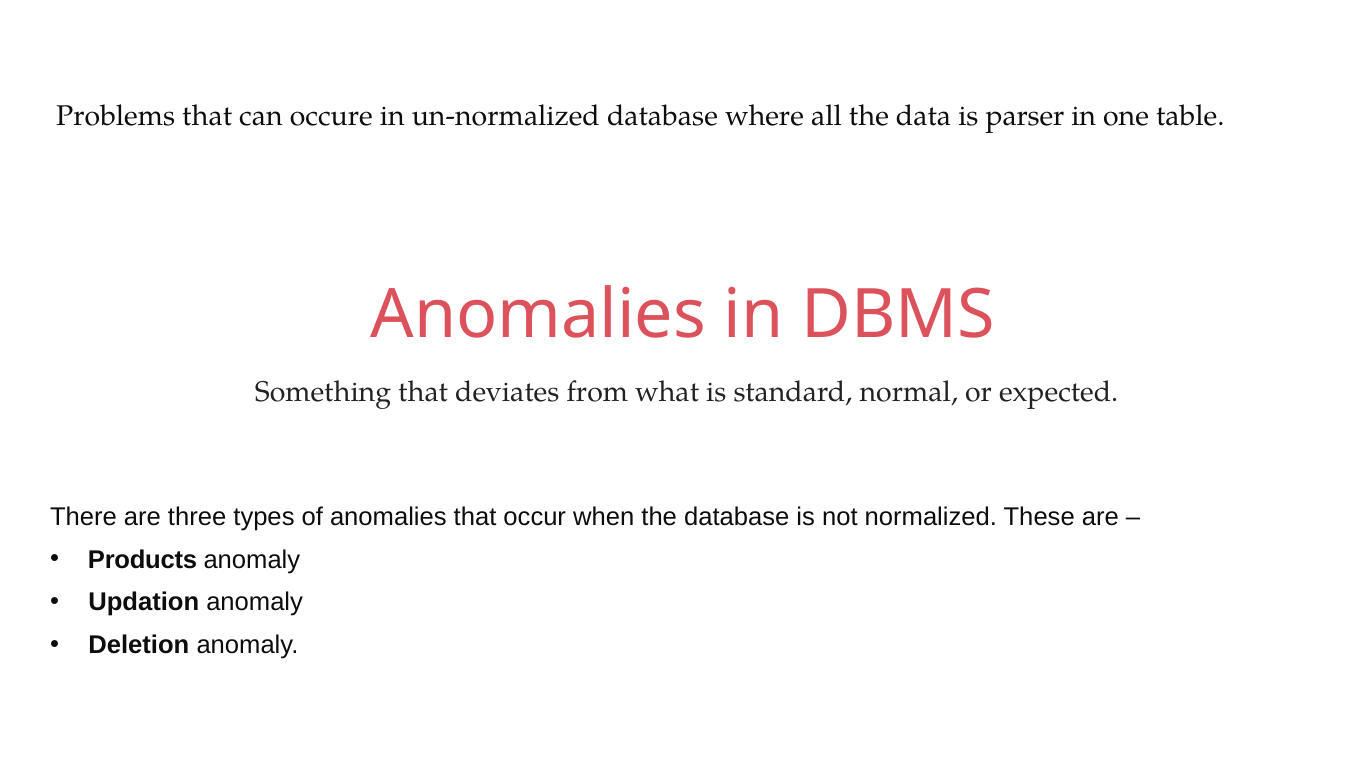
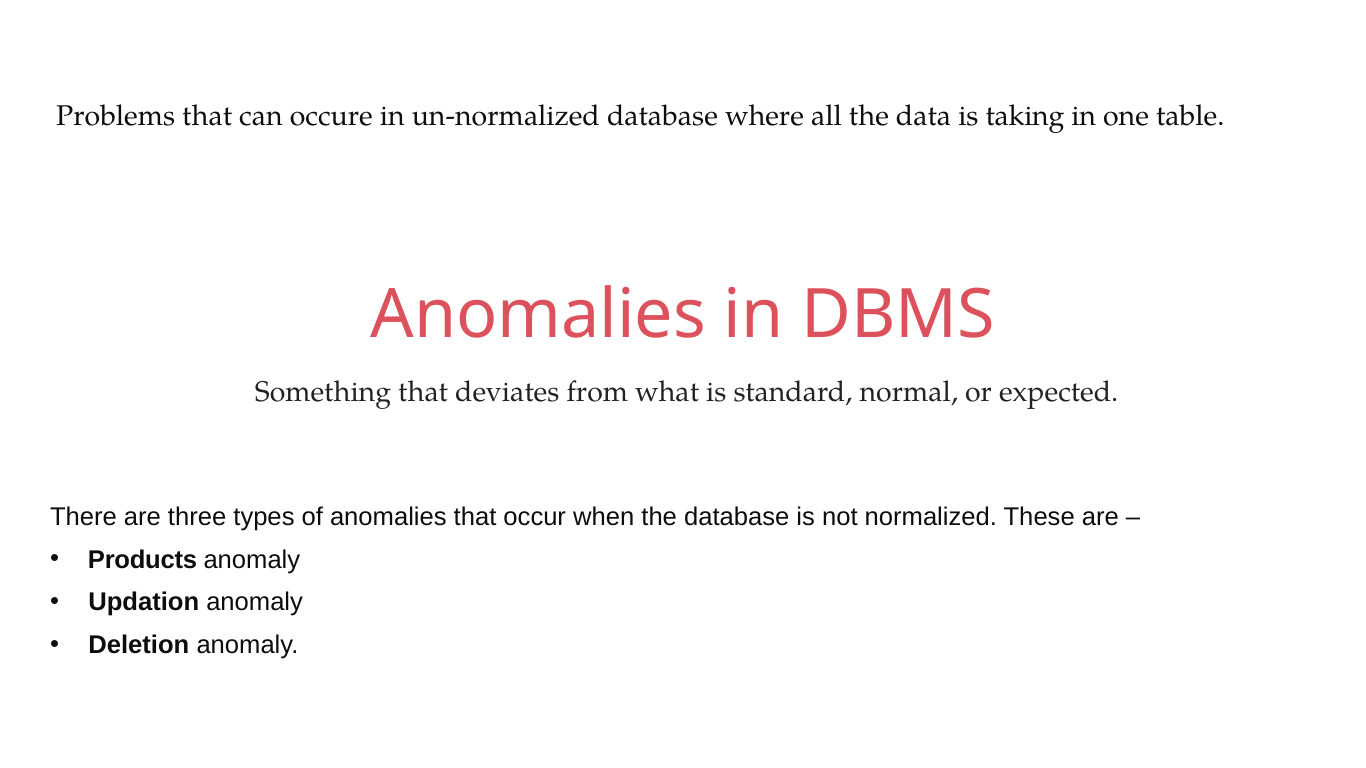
parser: parser -> taking
